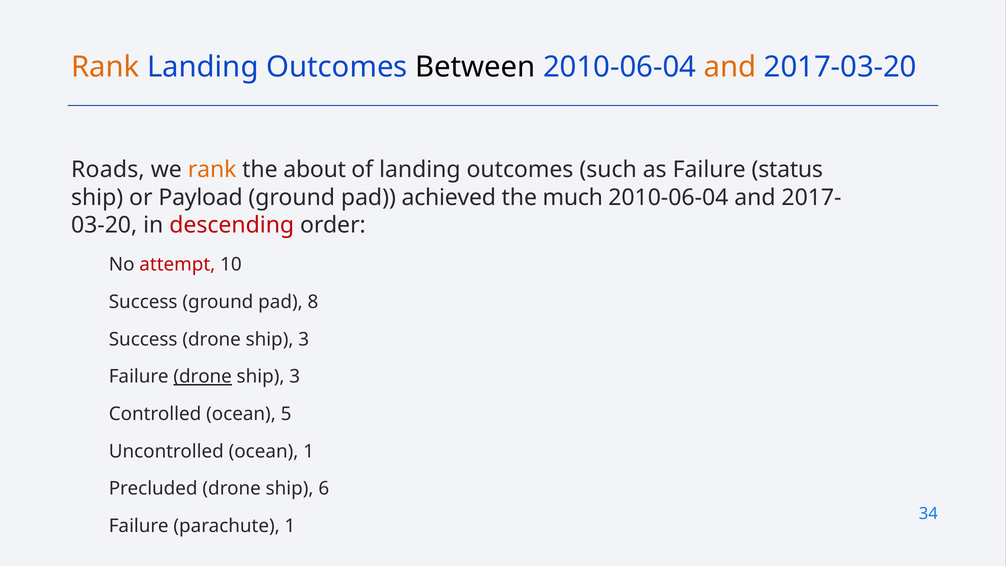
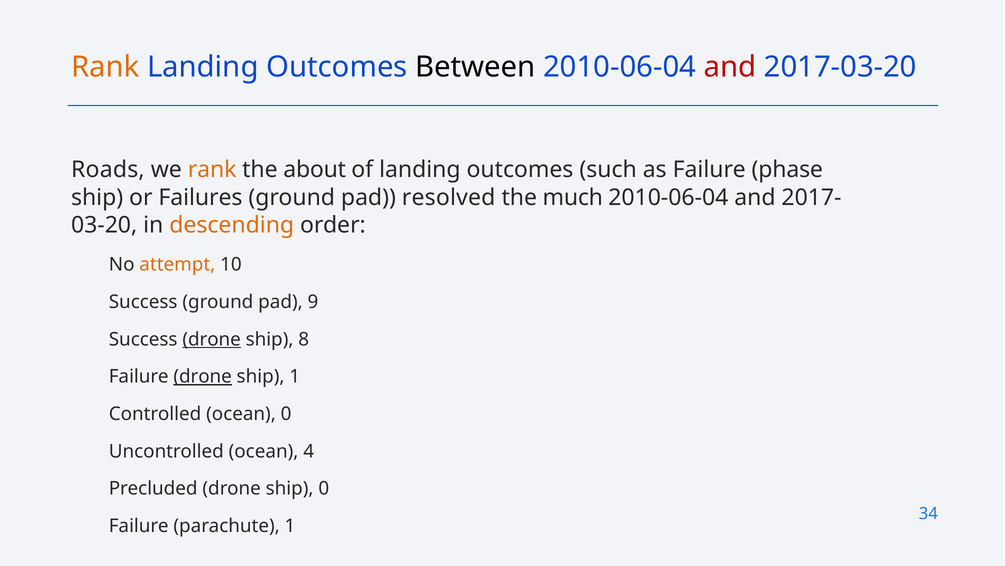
and at (730, 67) colour: orange -> red
status: status -> phase
Payload: Payload -> Failures
achieved: achieved -> resolved
descending colour: red -> orange
attempt colour: red -> orange
8: 8 -> 9
drone at (212, 339) underline: none -> present
3 at (304, 339): 3 -> 8
3 at (295, 377): 3 -> 1
ocean 5: 5 -> 0
ocean 1: 1 -> 4
ship 6: 6 -> 0
